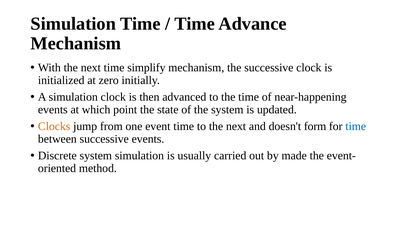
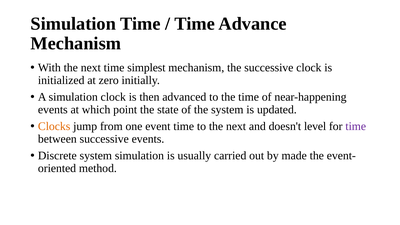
simplify: simplify -> simplest
form: form -> level
time at (356, 126) colour: blue -> purple
